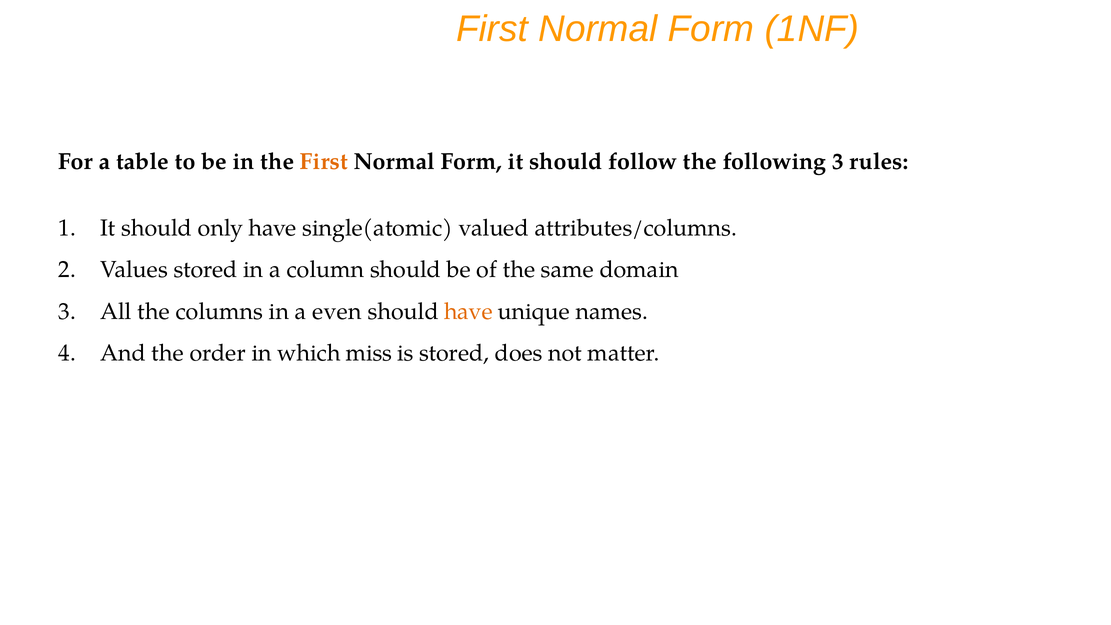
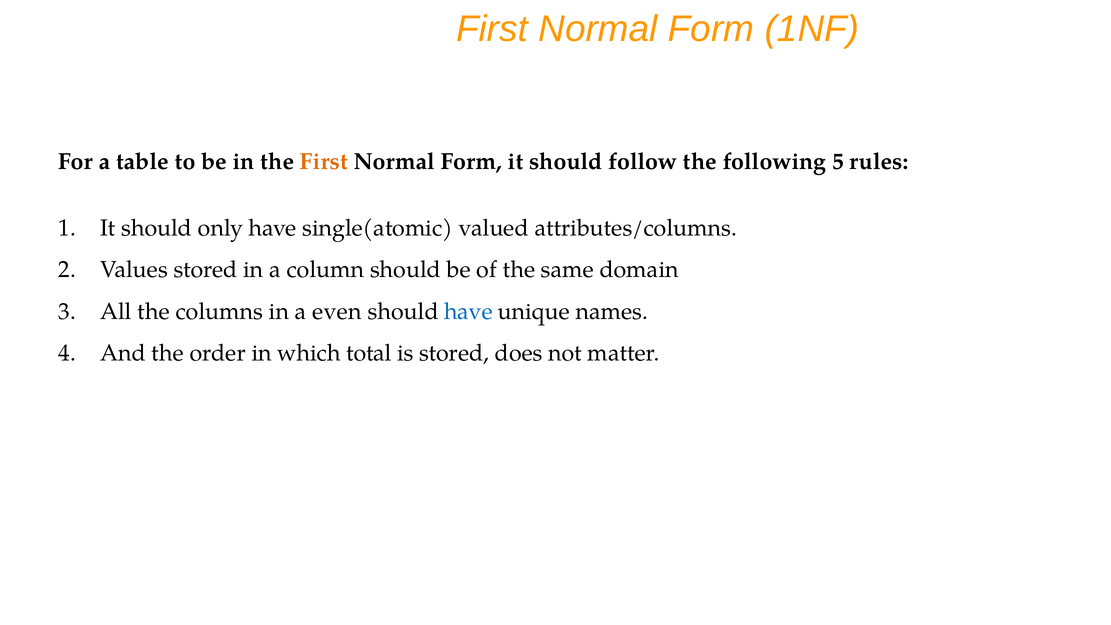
following 3: 3 -> 5
have at (468, 311) colour: orange -> blue
miss: miss -> total
